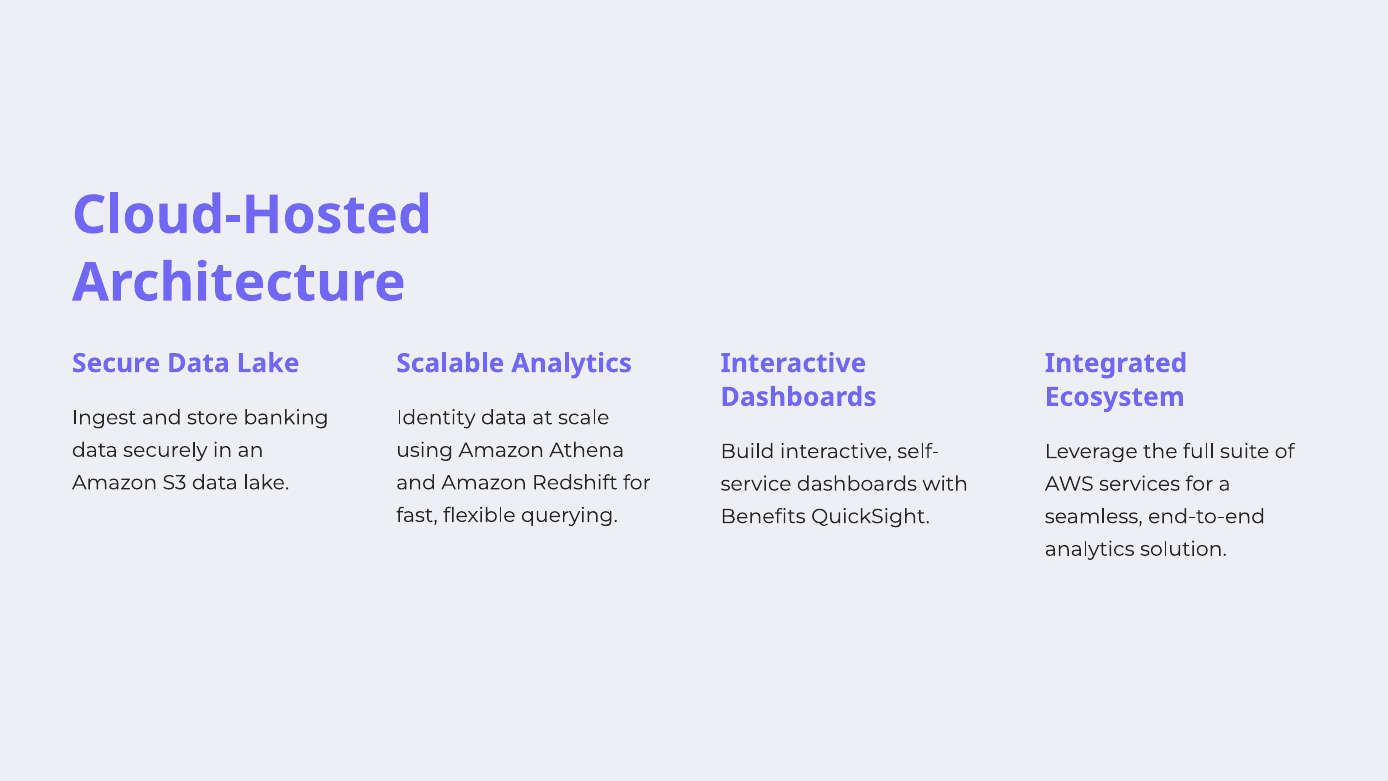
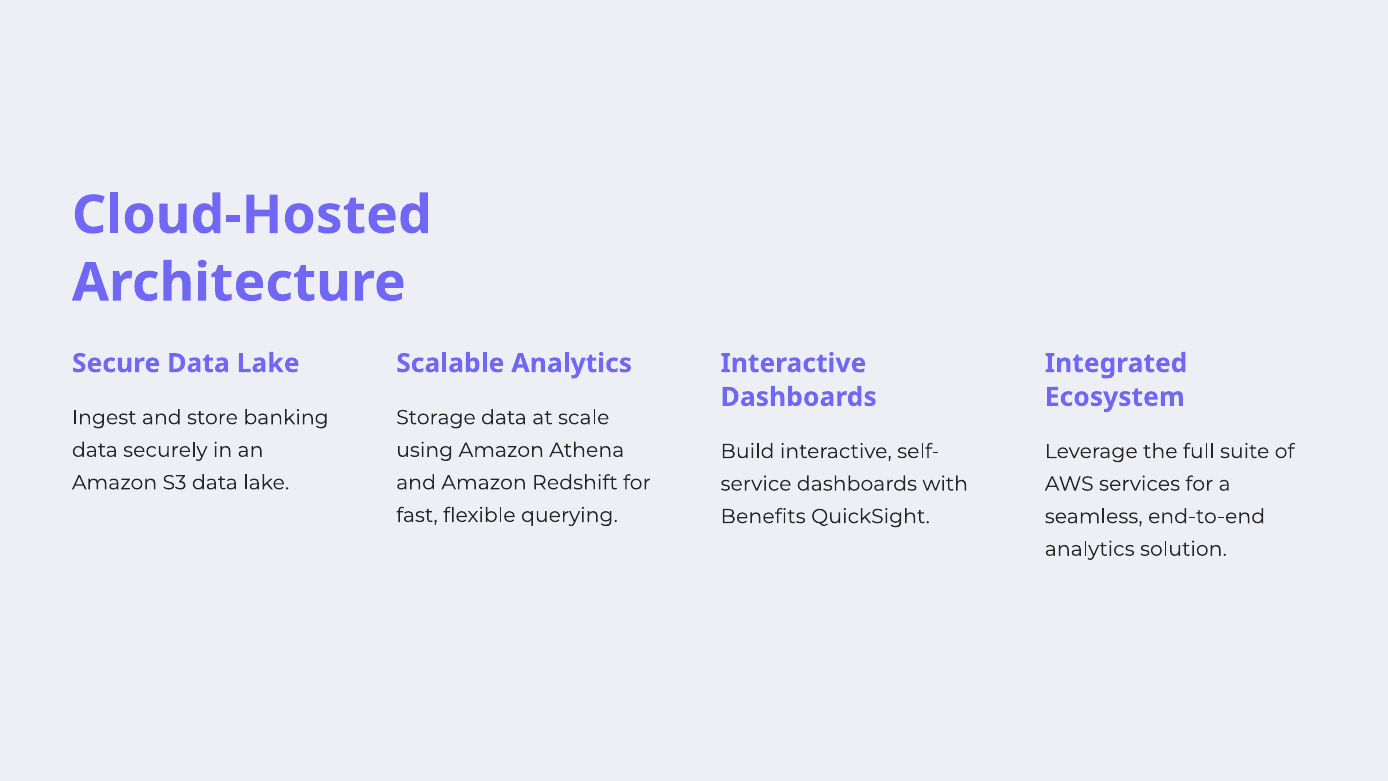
Identity: Identity -> Storage
